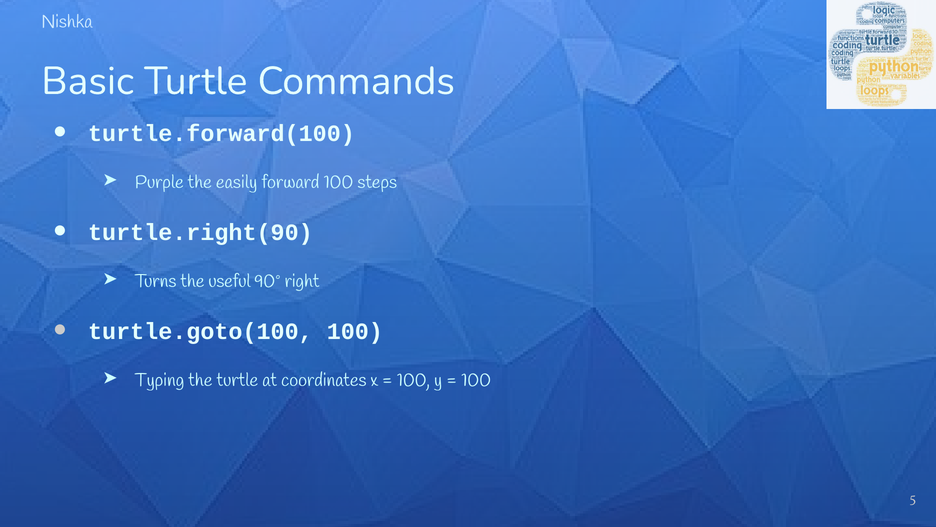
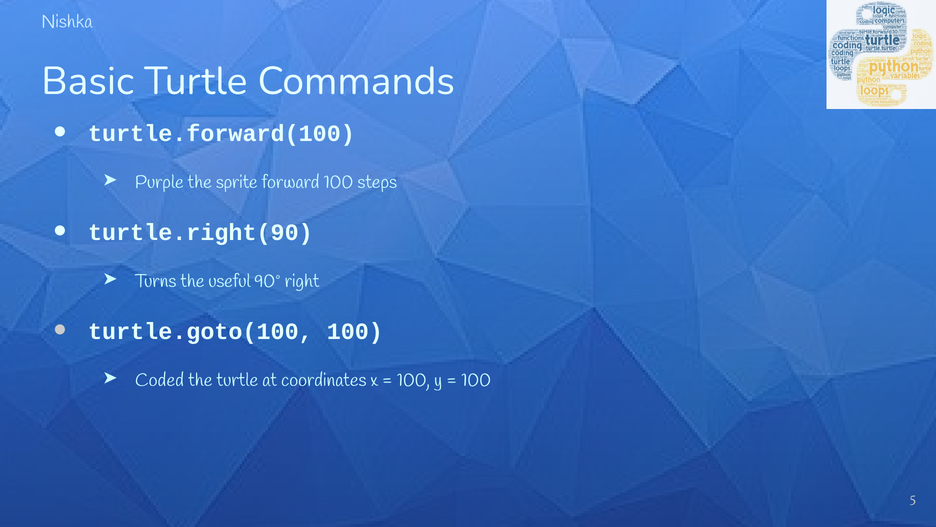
easily: easily -> sprite
Typing: Typing -> Coded
